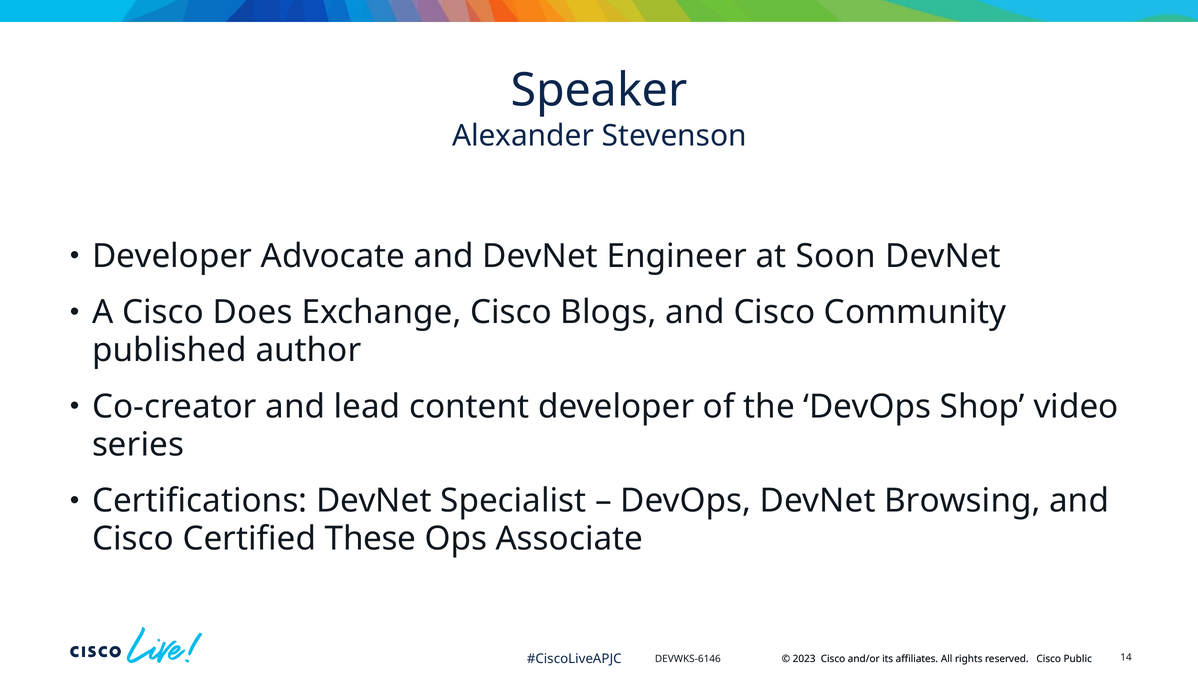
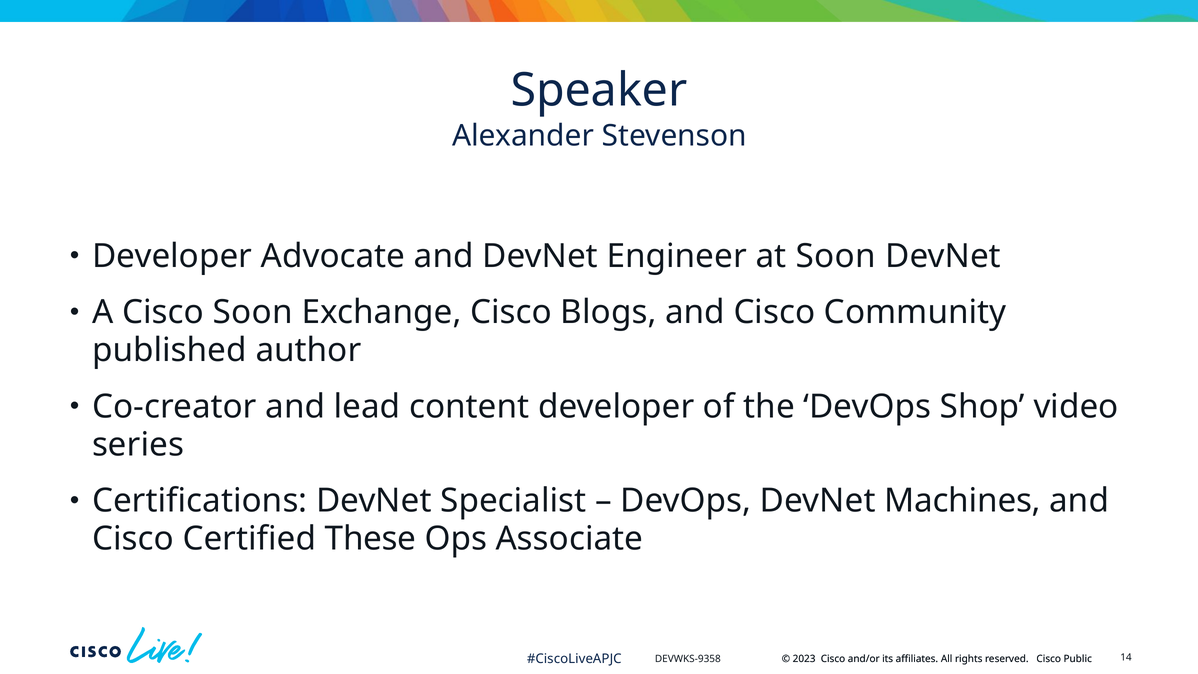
Cisco Does: Does -> Soon
Browsing: Browsing -> Machines
DEVWKS-6146: DEVWKS-6146 -> DEVWKS-9358
